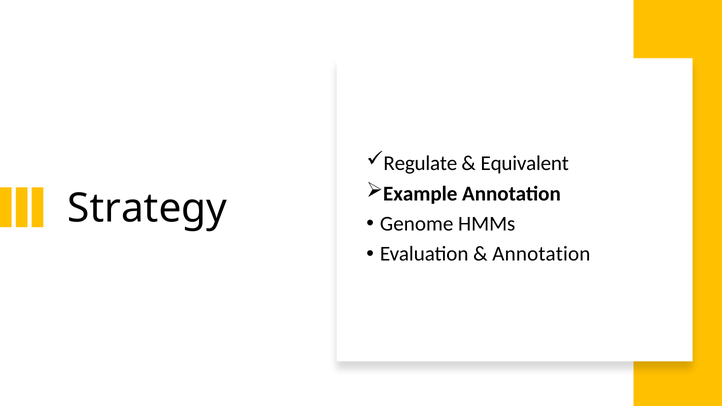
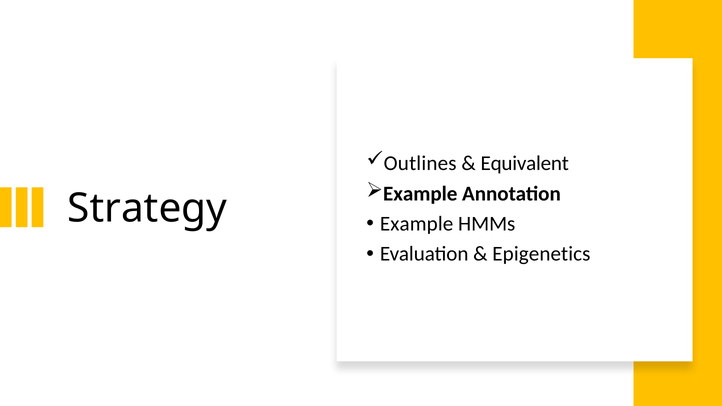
Regulate: Regulate -> Outlines
Genome at (417, 224): Genome -> Example
Annotation at (541, 254): Annotation -> Epigenetics
